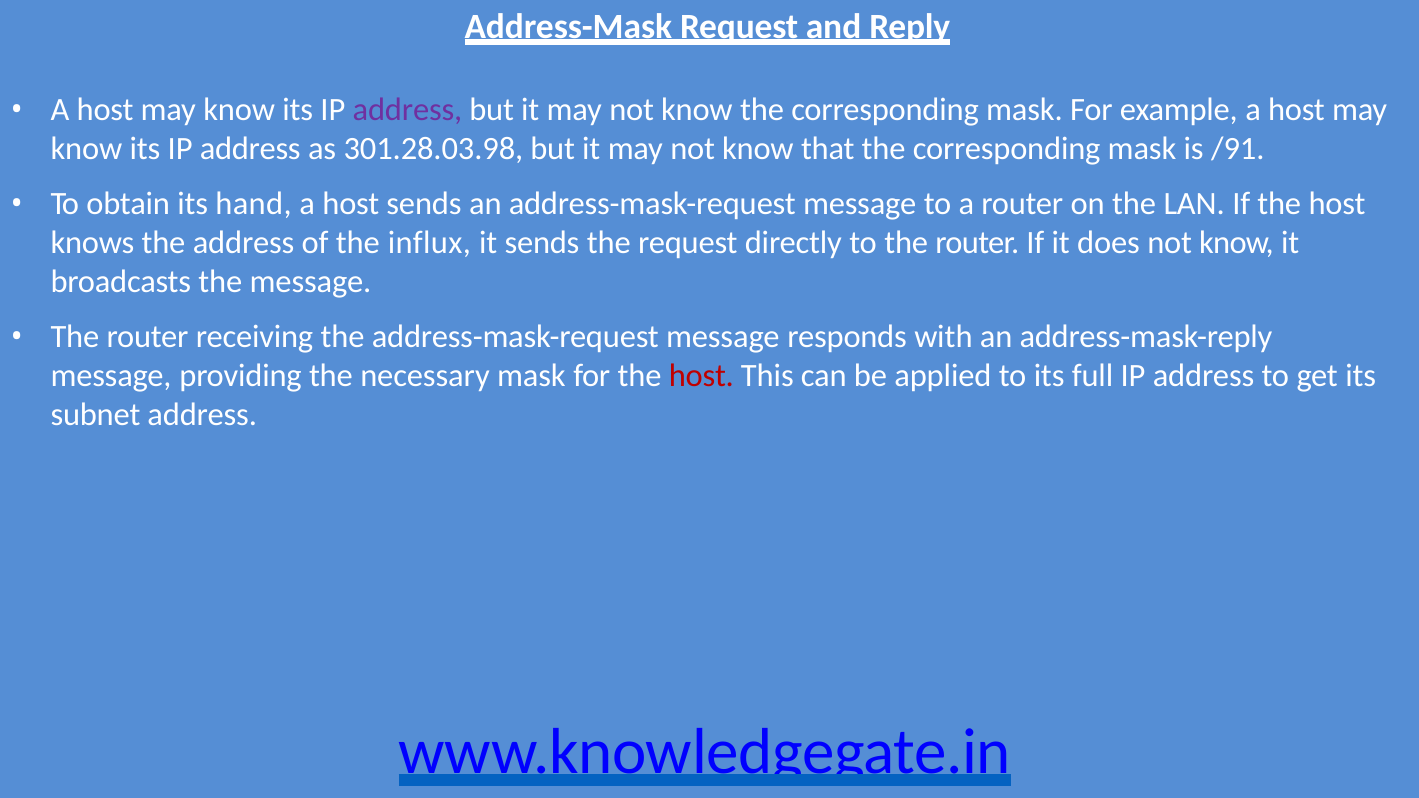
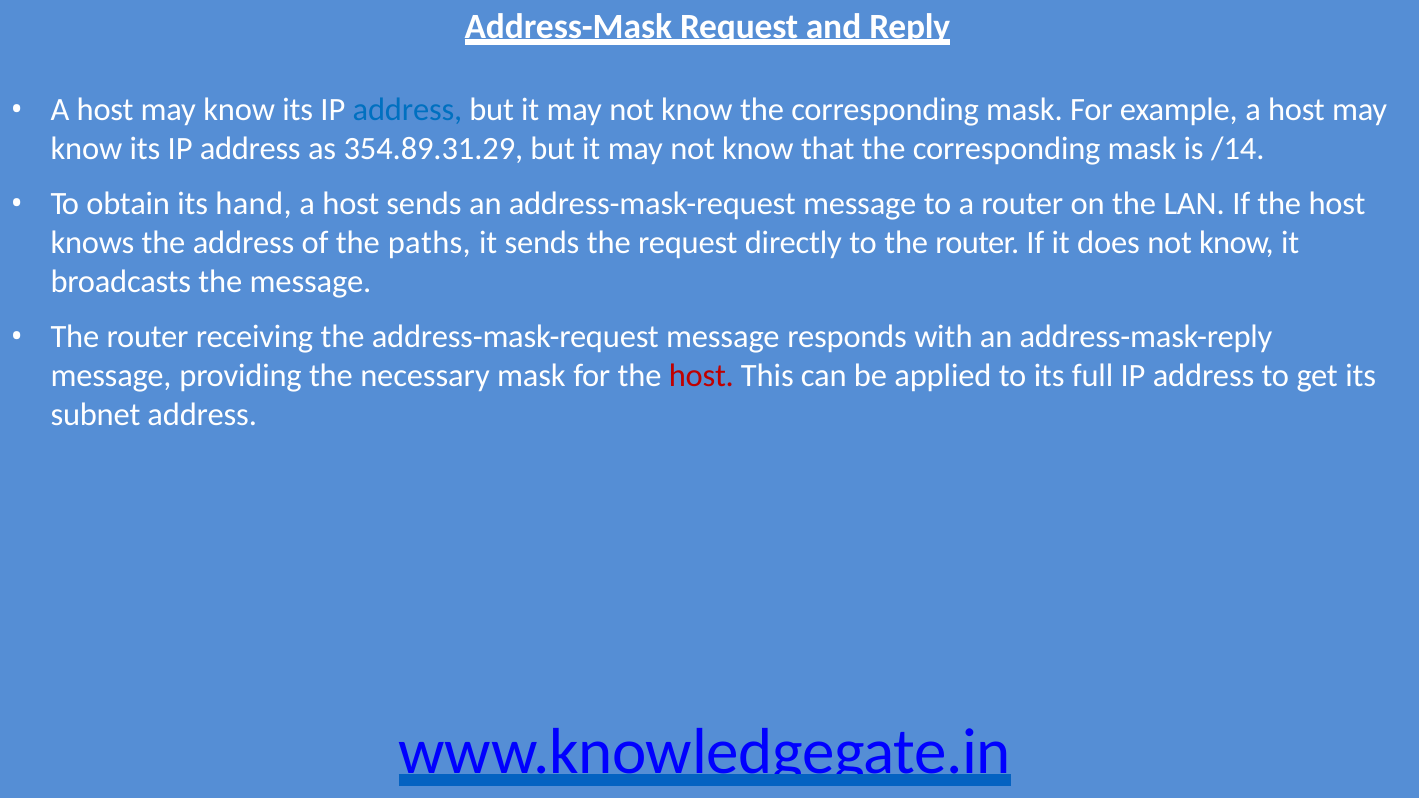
address at (407, 110) colour: purple -> blue
301.28.03.98: 301.28.03.98 -> 354.89.31.29
/91: /91 -> /14
influx: influx -> paths
